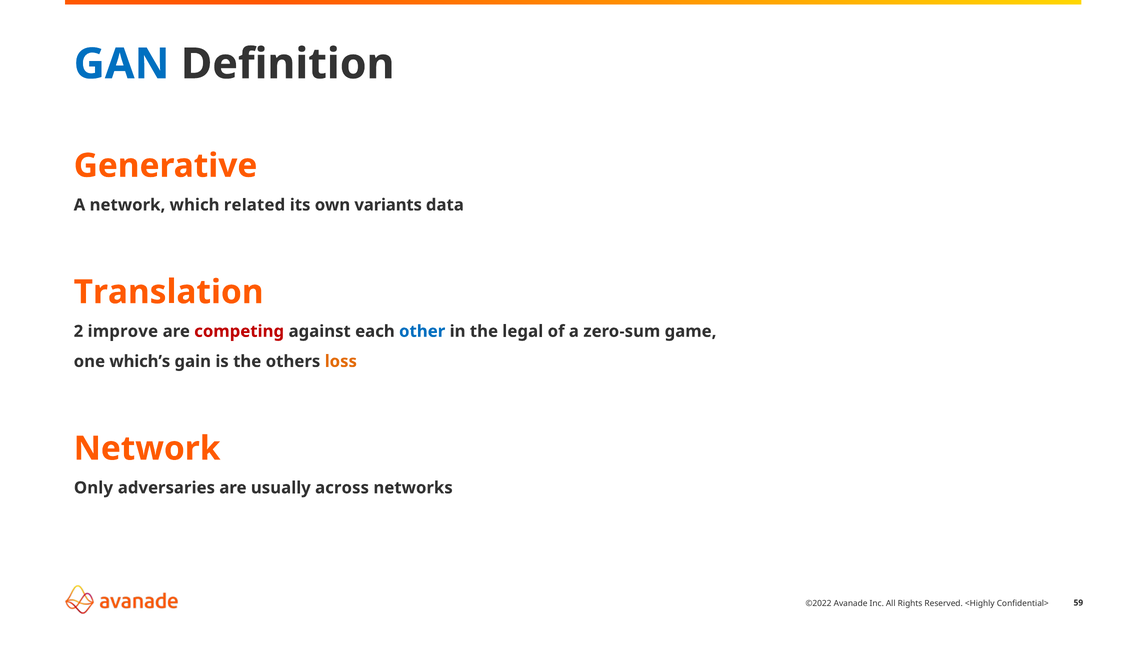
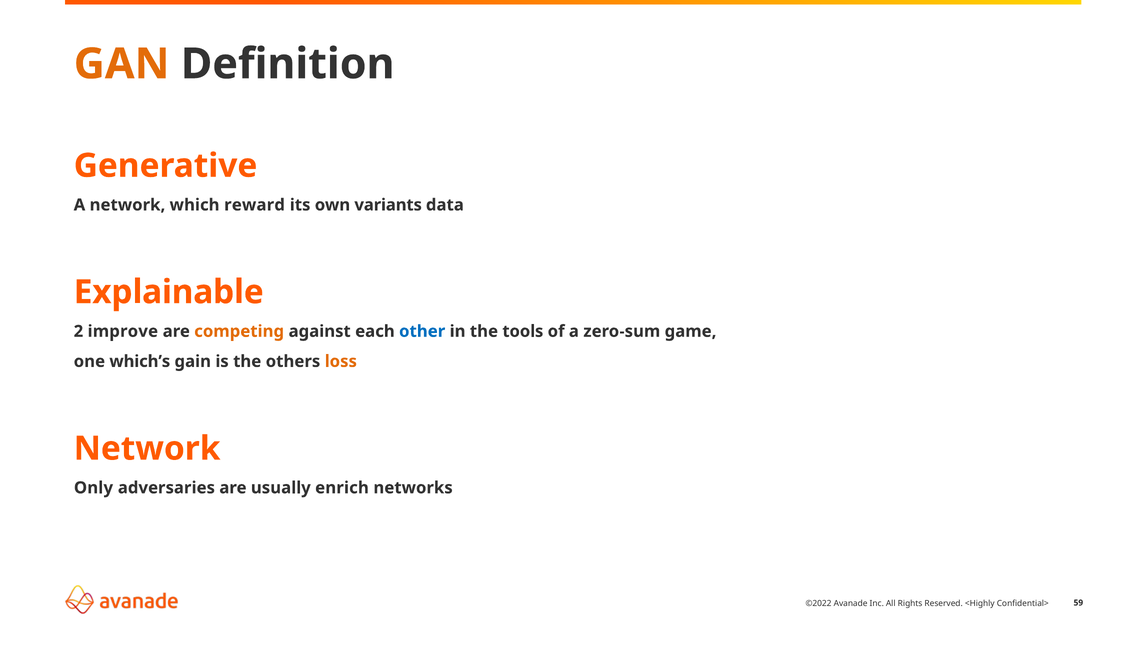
GAN colour: blue -> orange
related: related -> reward
Translation: Translation -> Explainable
competing colour: red -> orange
legal: legal -> tools
across: across -> enrich
